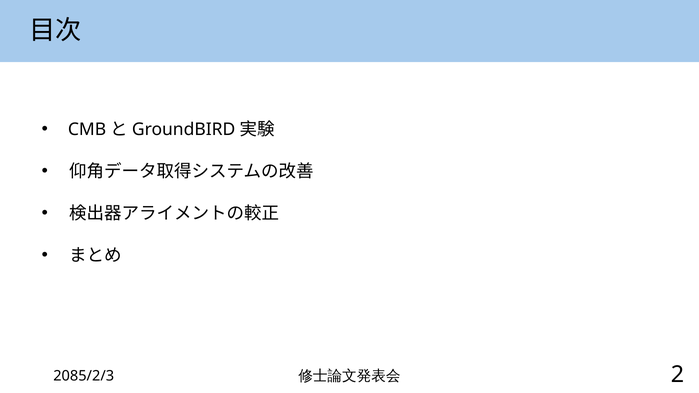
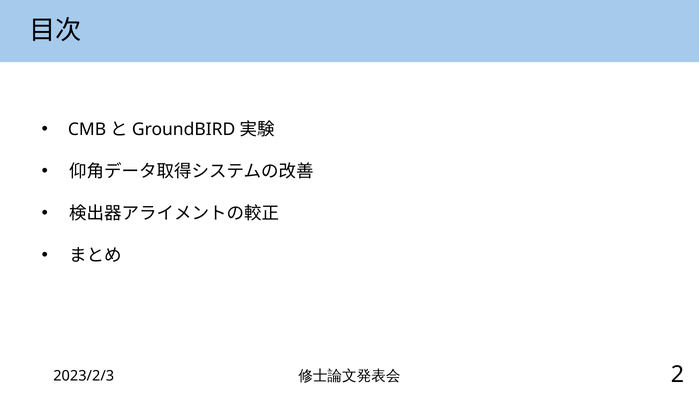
2085/2/3: 2085/2/3 -> 2023/2/3
